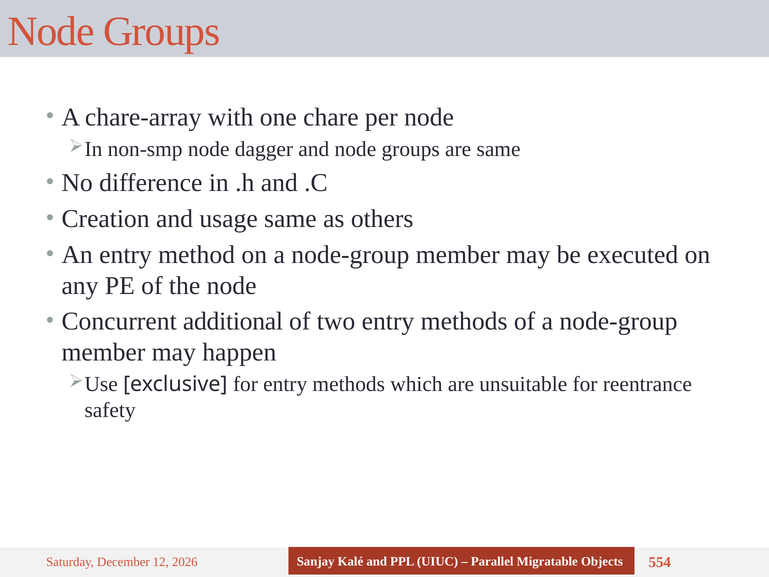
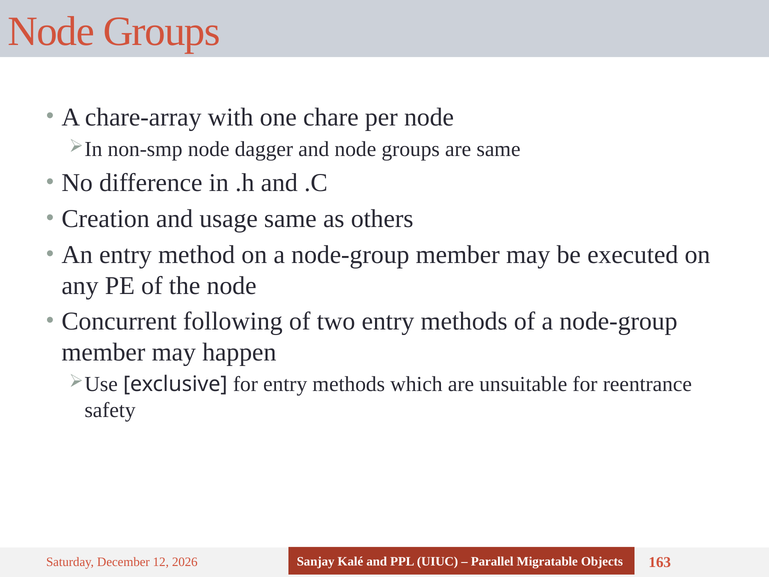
additional: additional -> following
554: 554 -> 163
